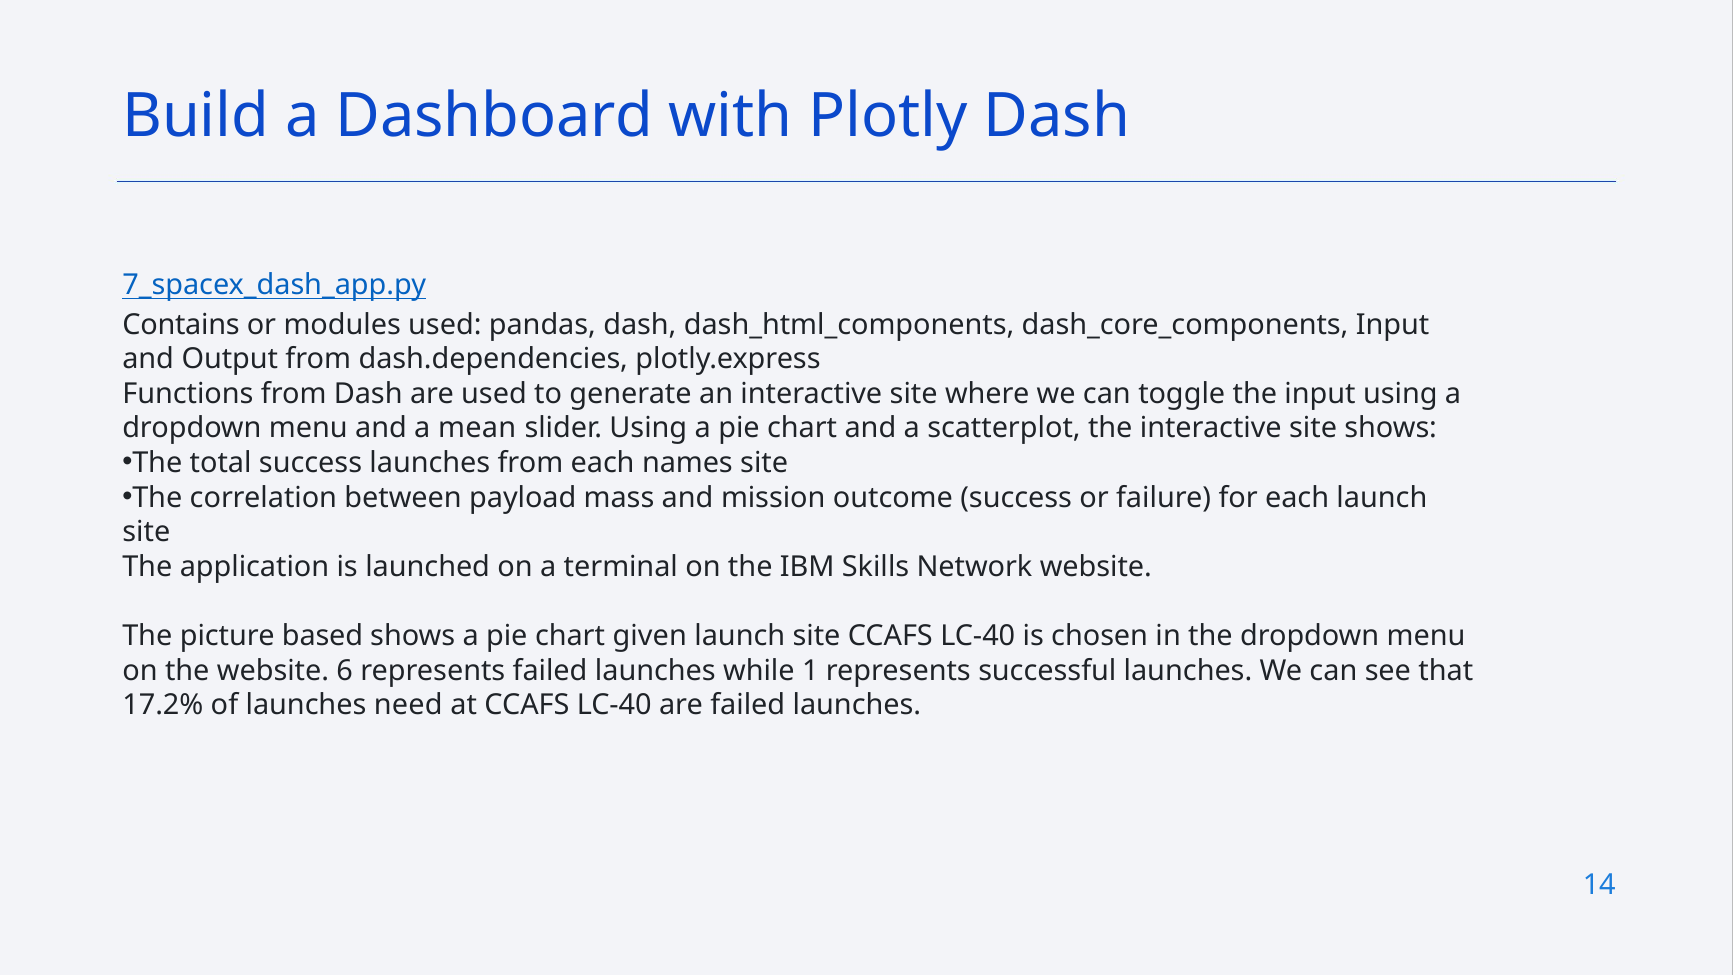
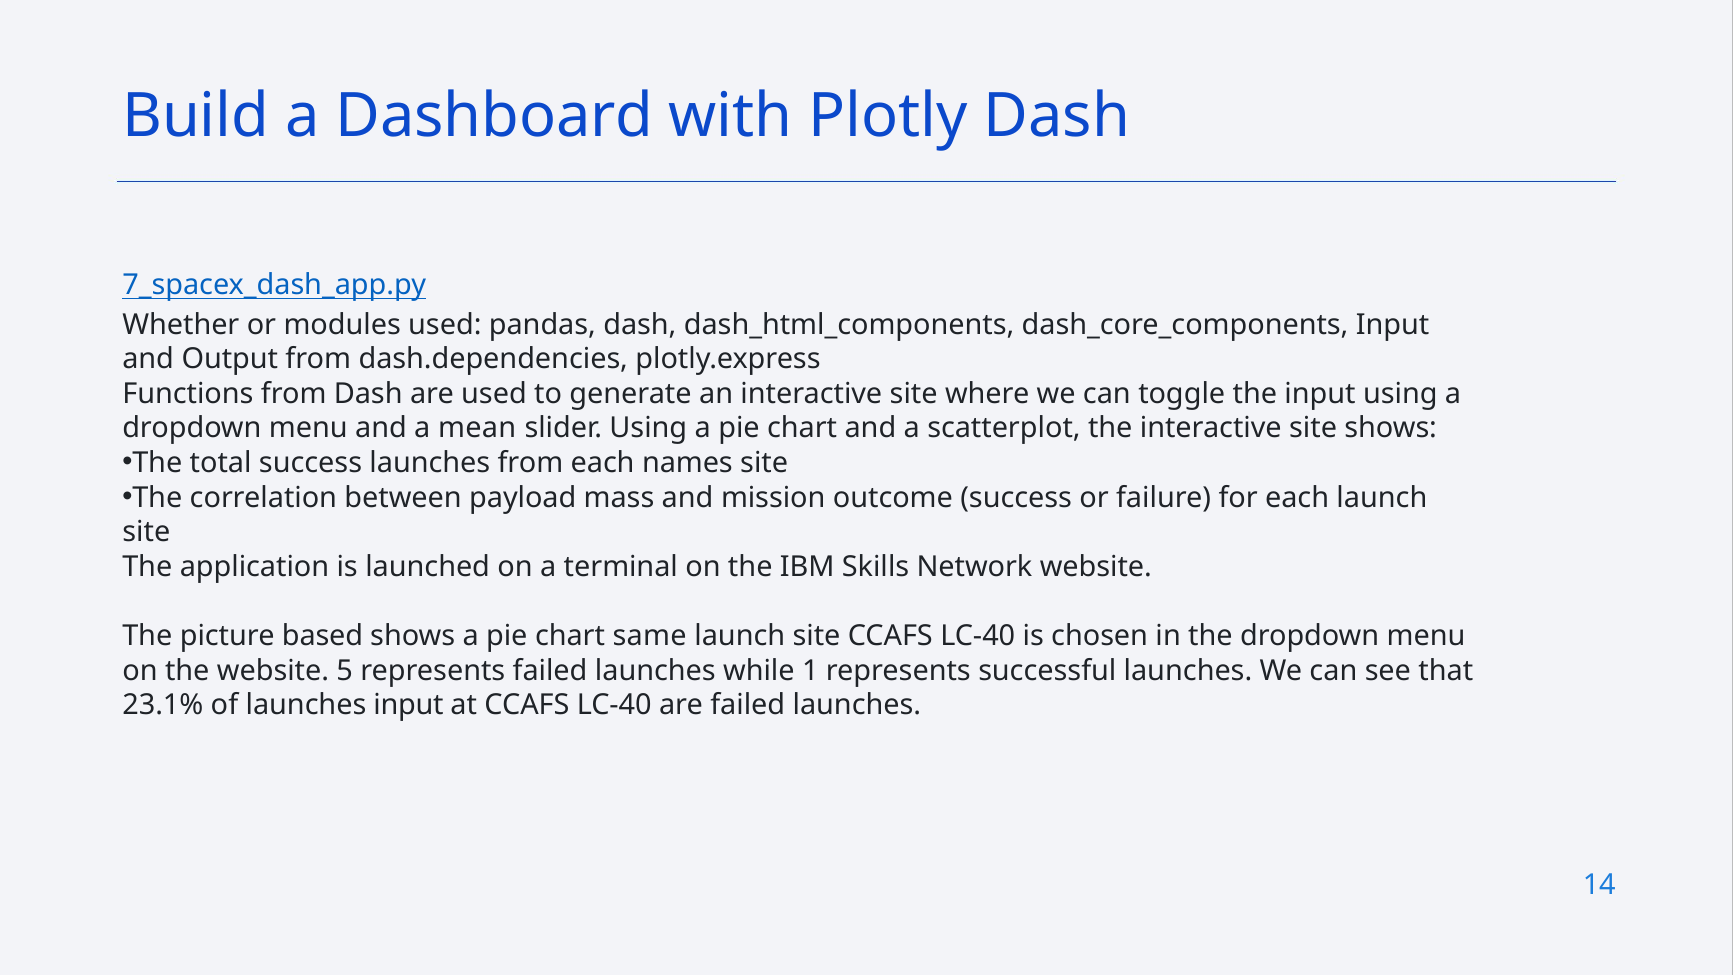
Contains: Contains -> Whether
given: given -> same
6: 6 -> 5
17.2%: 17.2% -> 23.1%
launches need: need -> input
